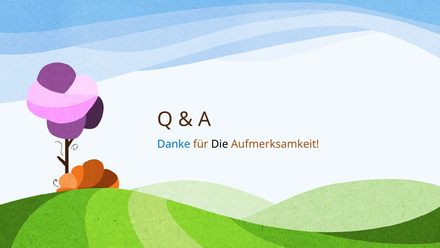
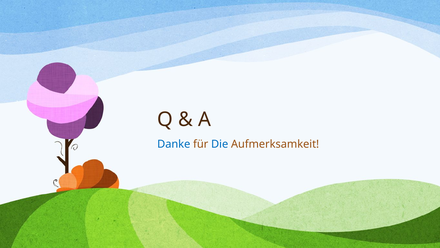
Die colour: black -> blue
